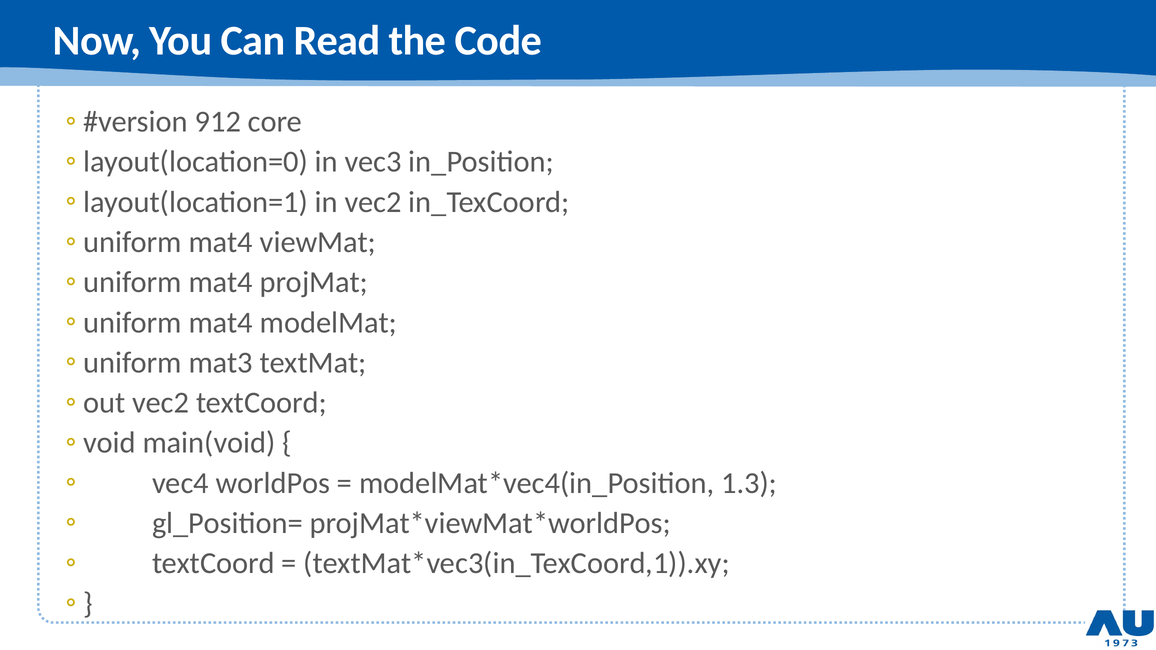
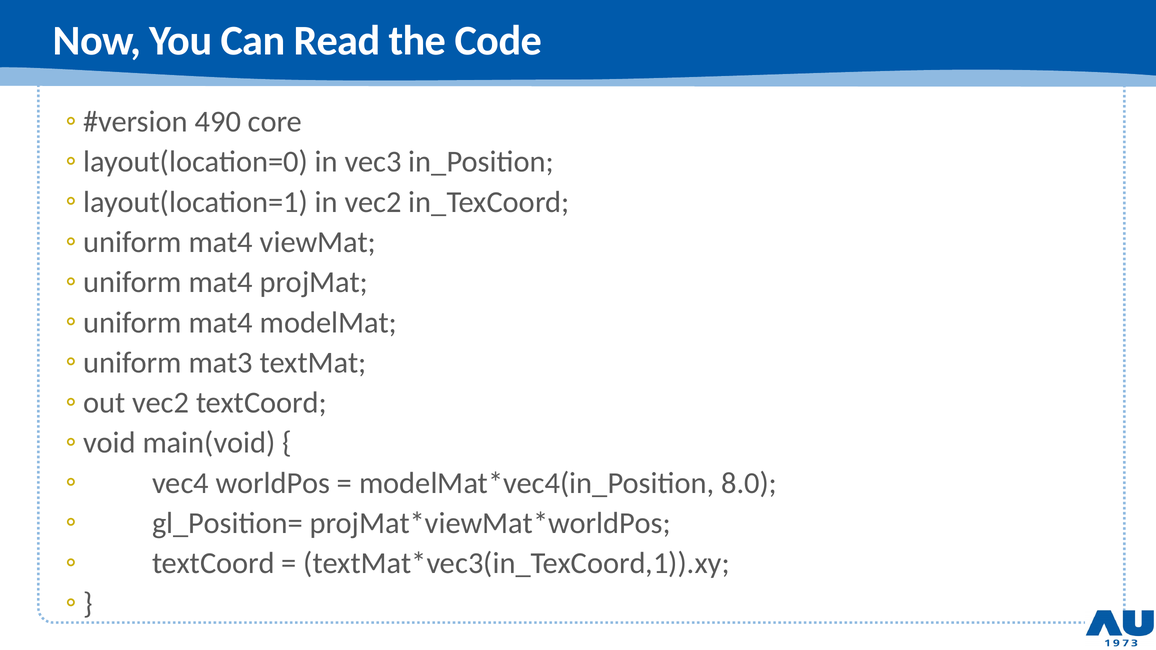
912: 912 -> 490
1.3: 1.3 -> 8.0
